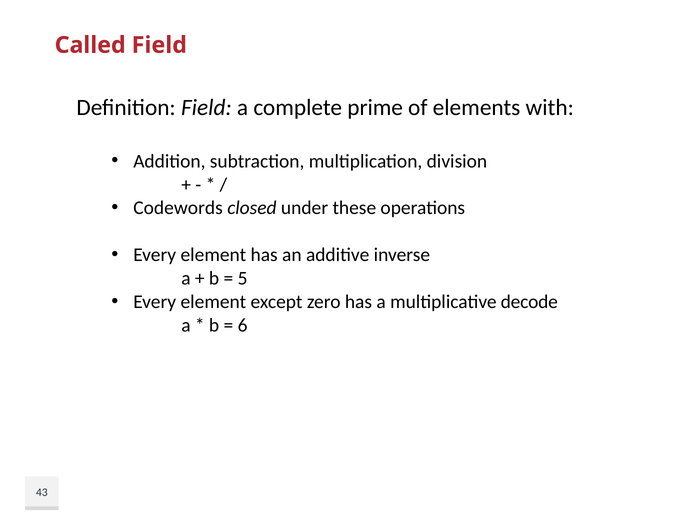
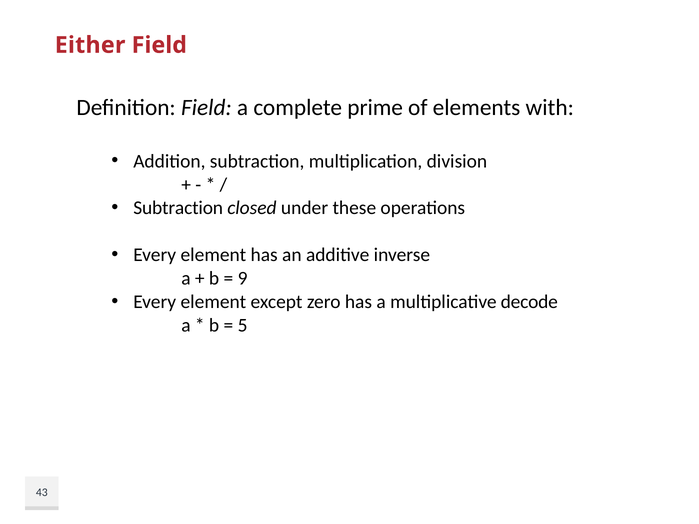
Called: Called -> Either
Codewords at (178, 208): Codewords -> Subtraction
5: 5 -> 9
6: 6 -> 5
